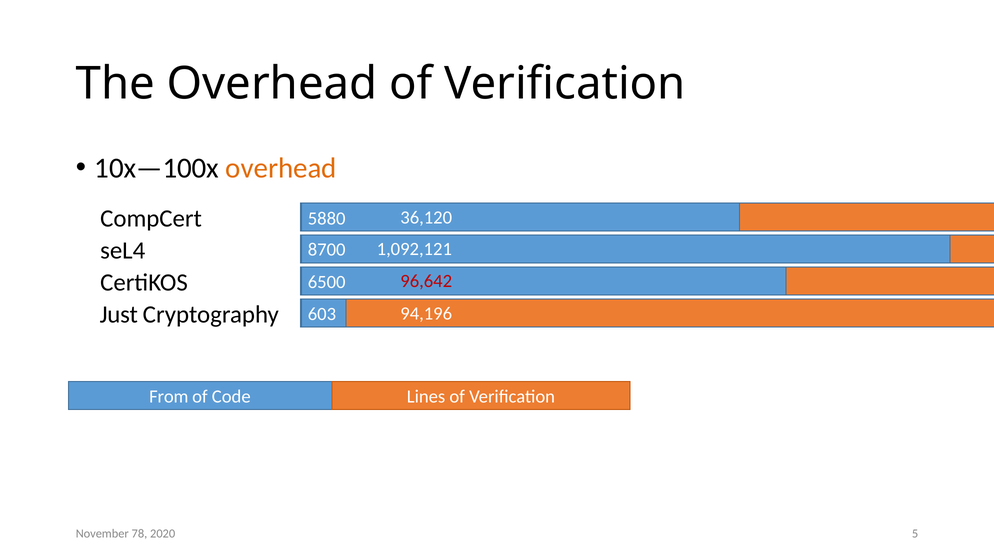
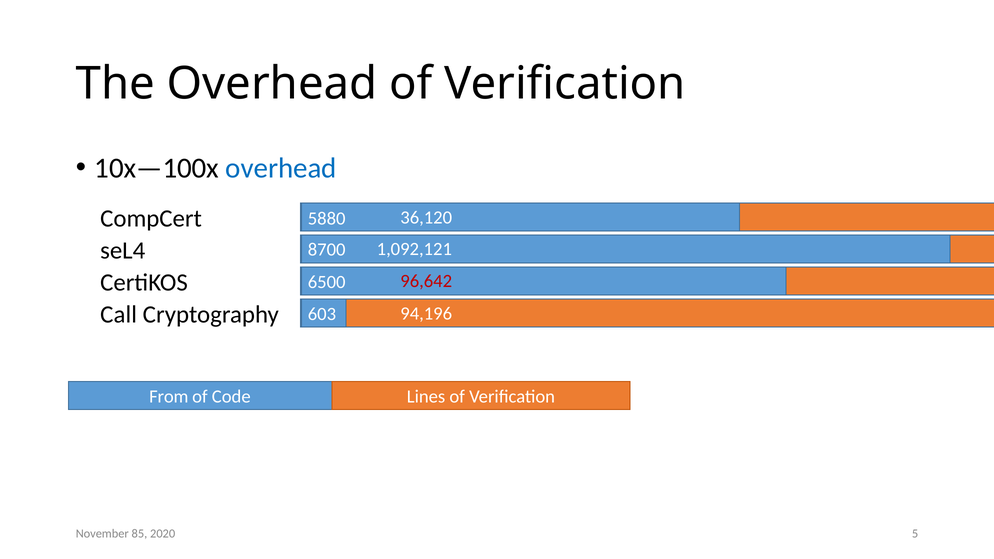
overhead at (281, 168) colour: orange -> blue
Just: Just -> Call
78: 78 -> 85
